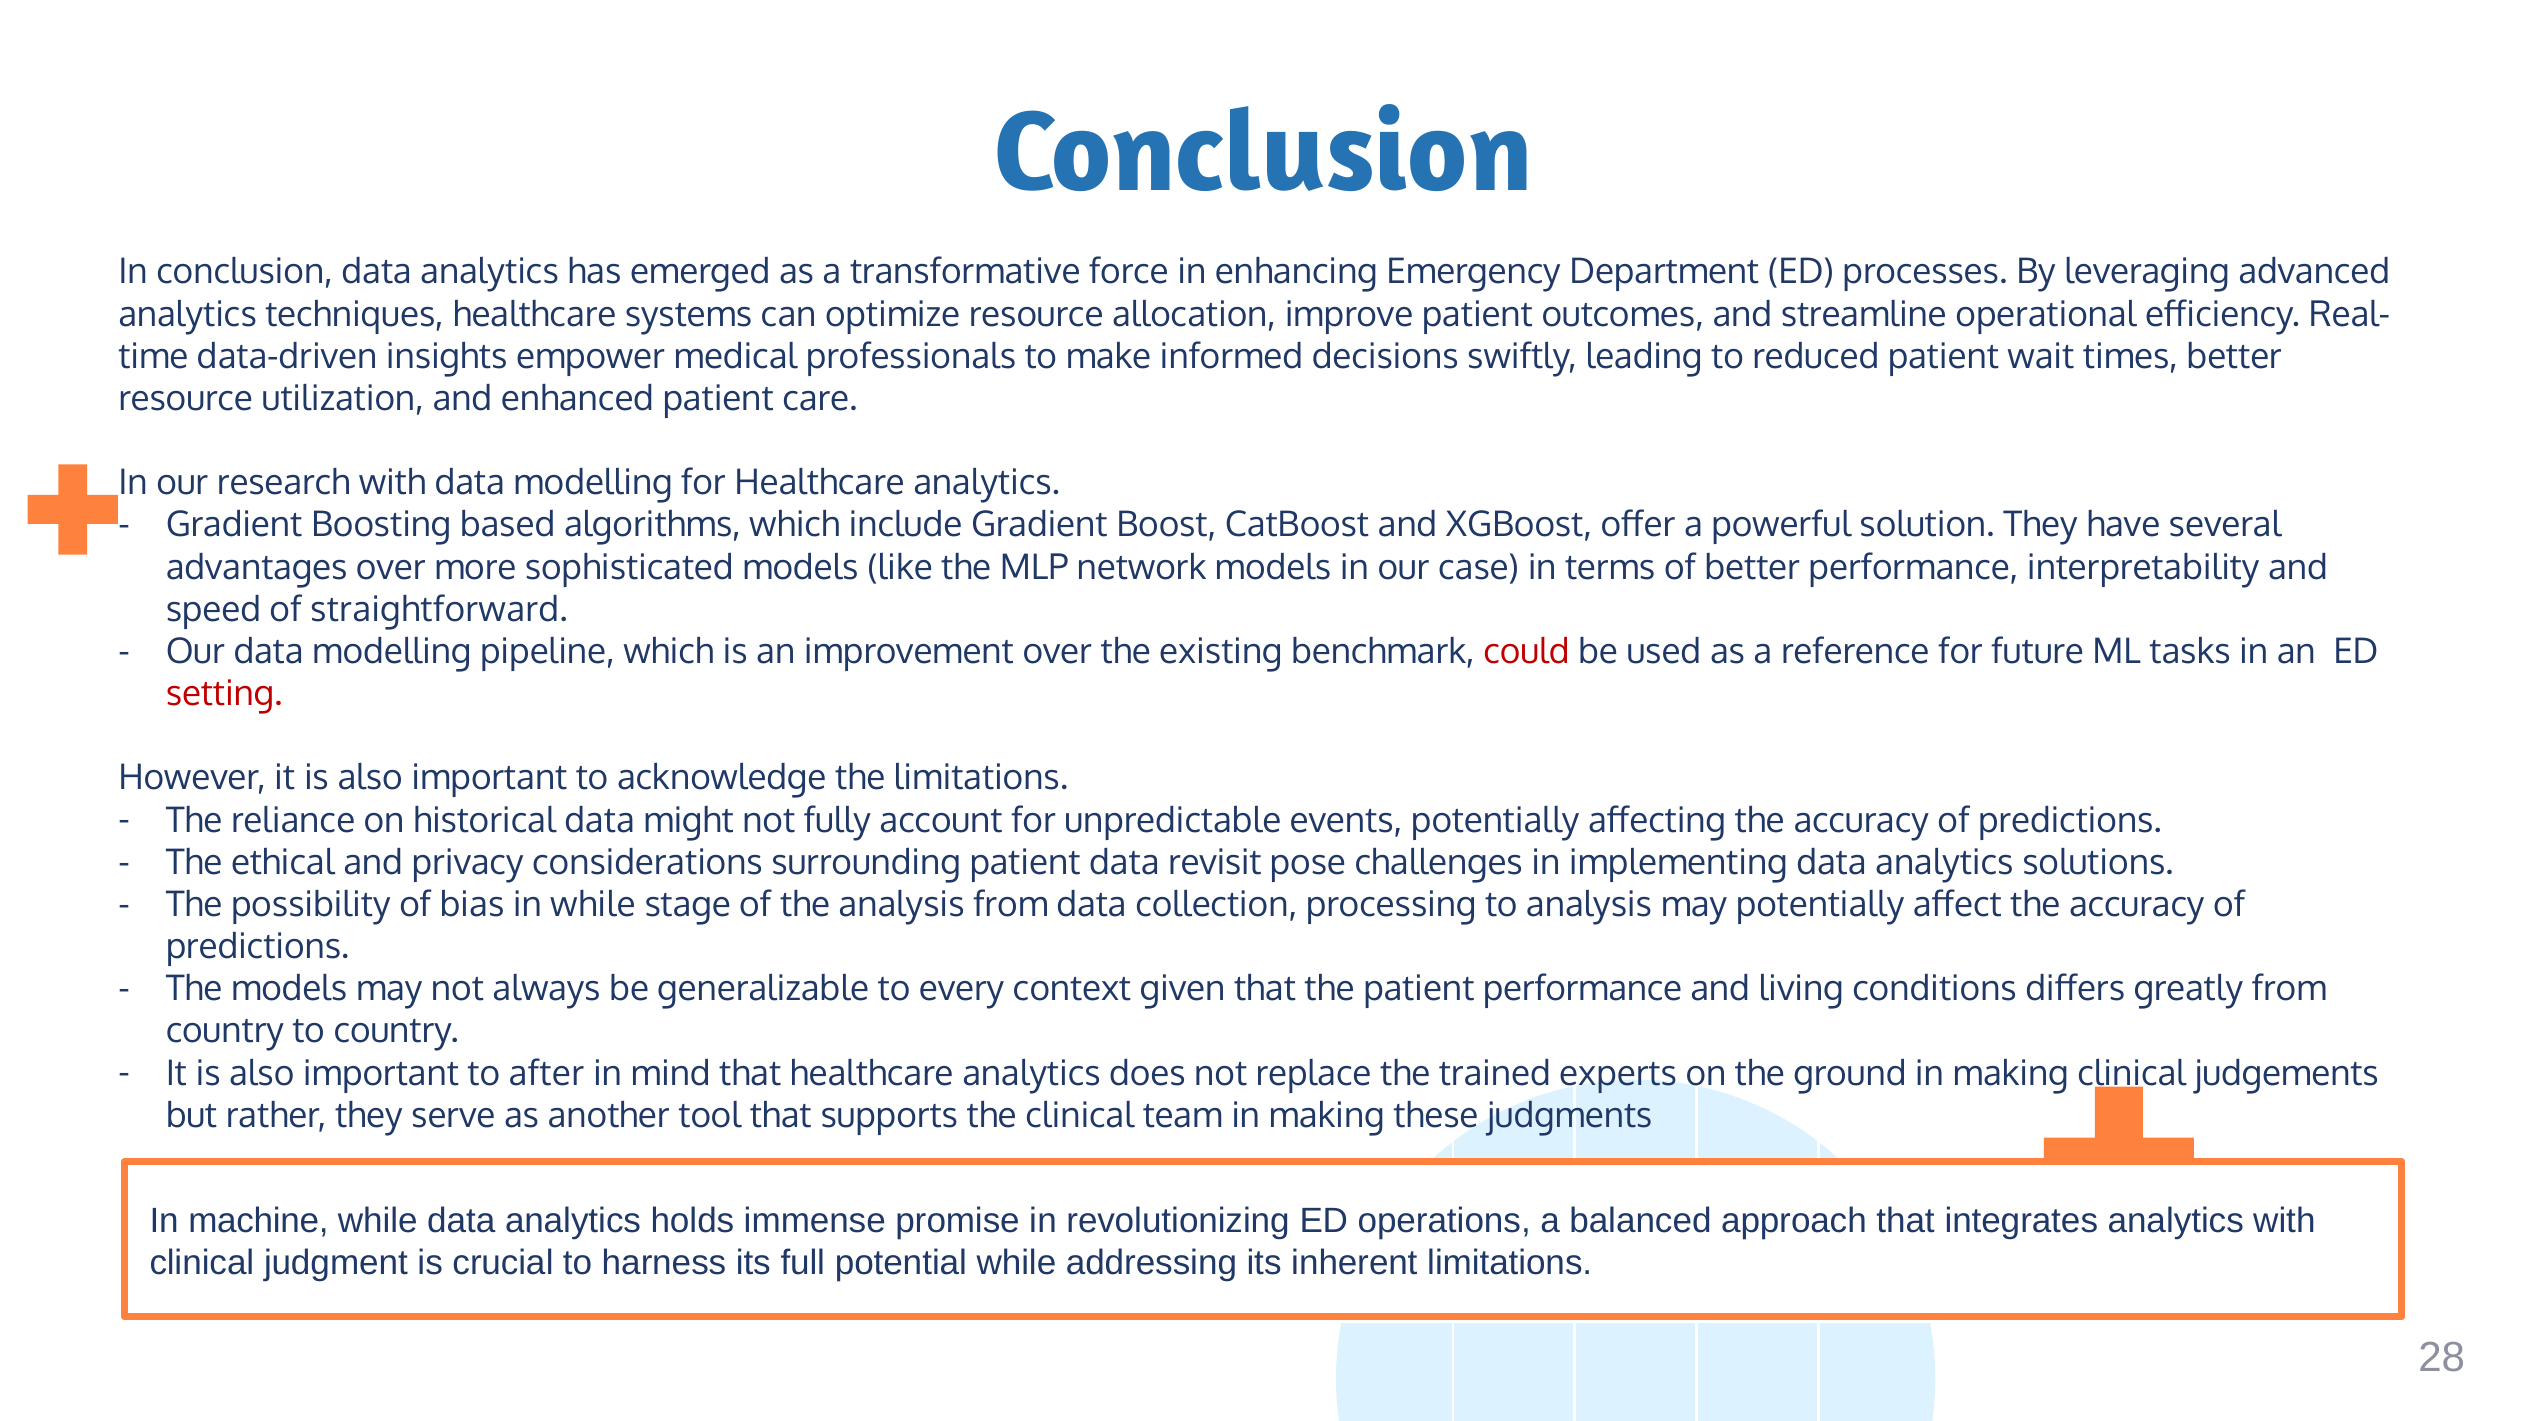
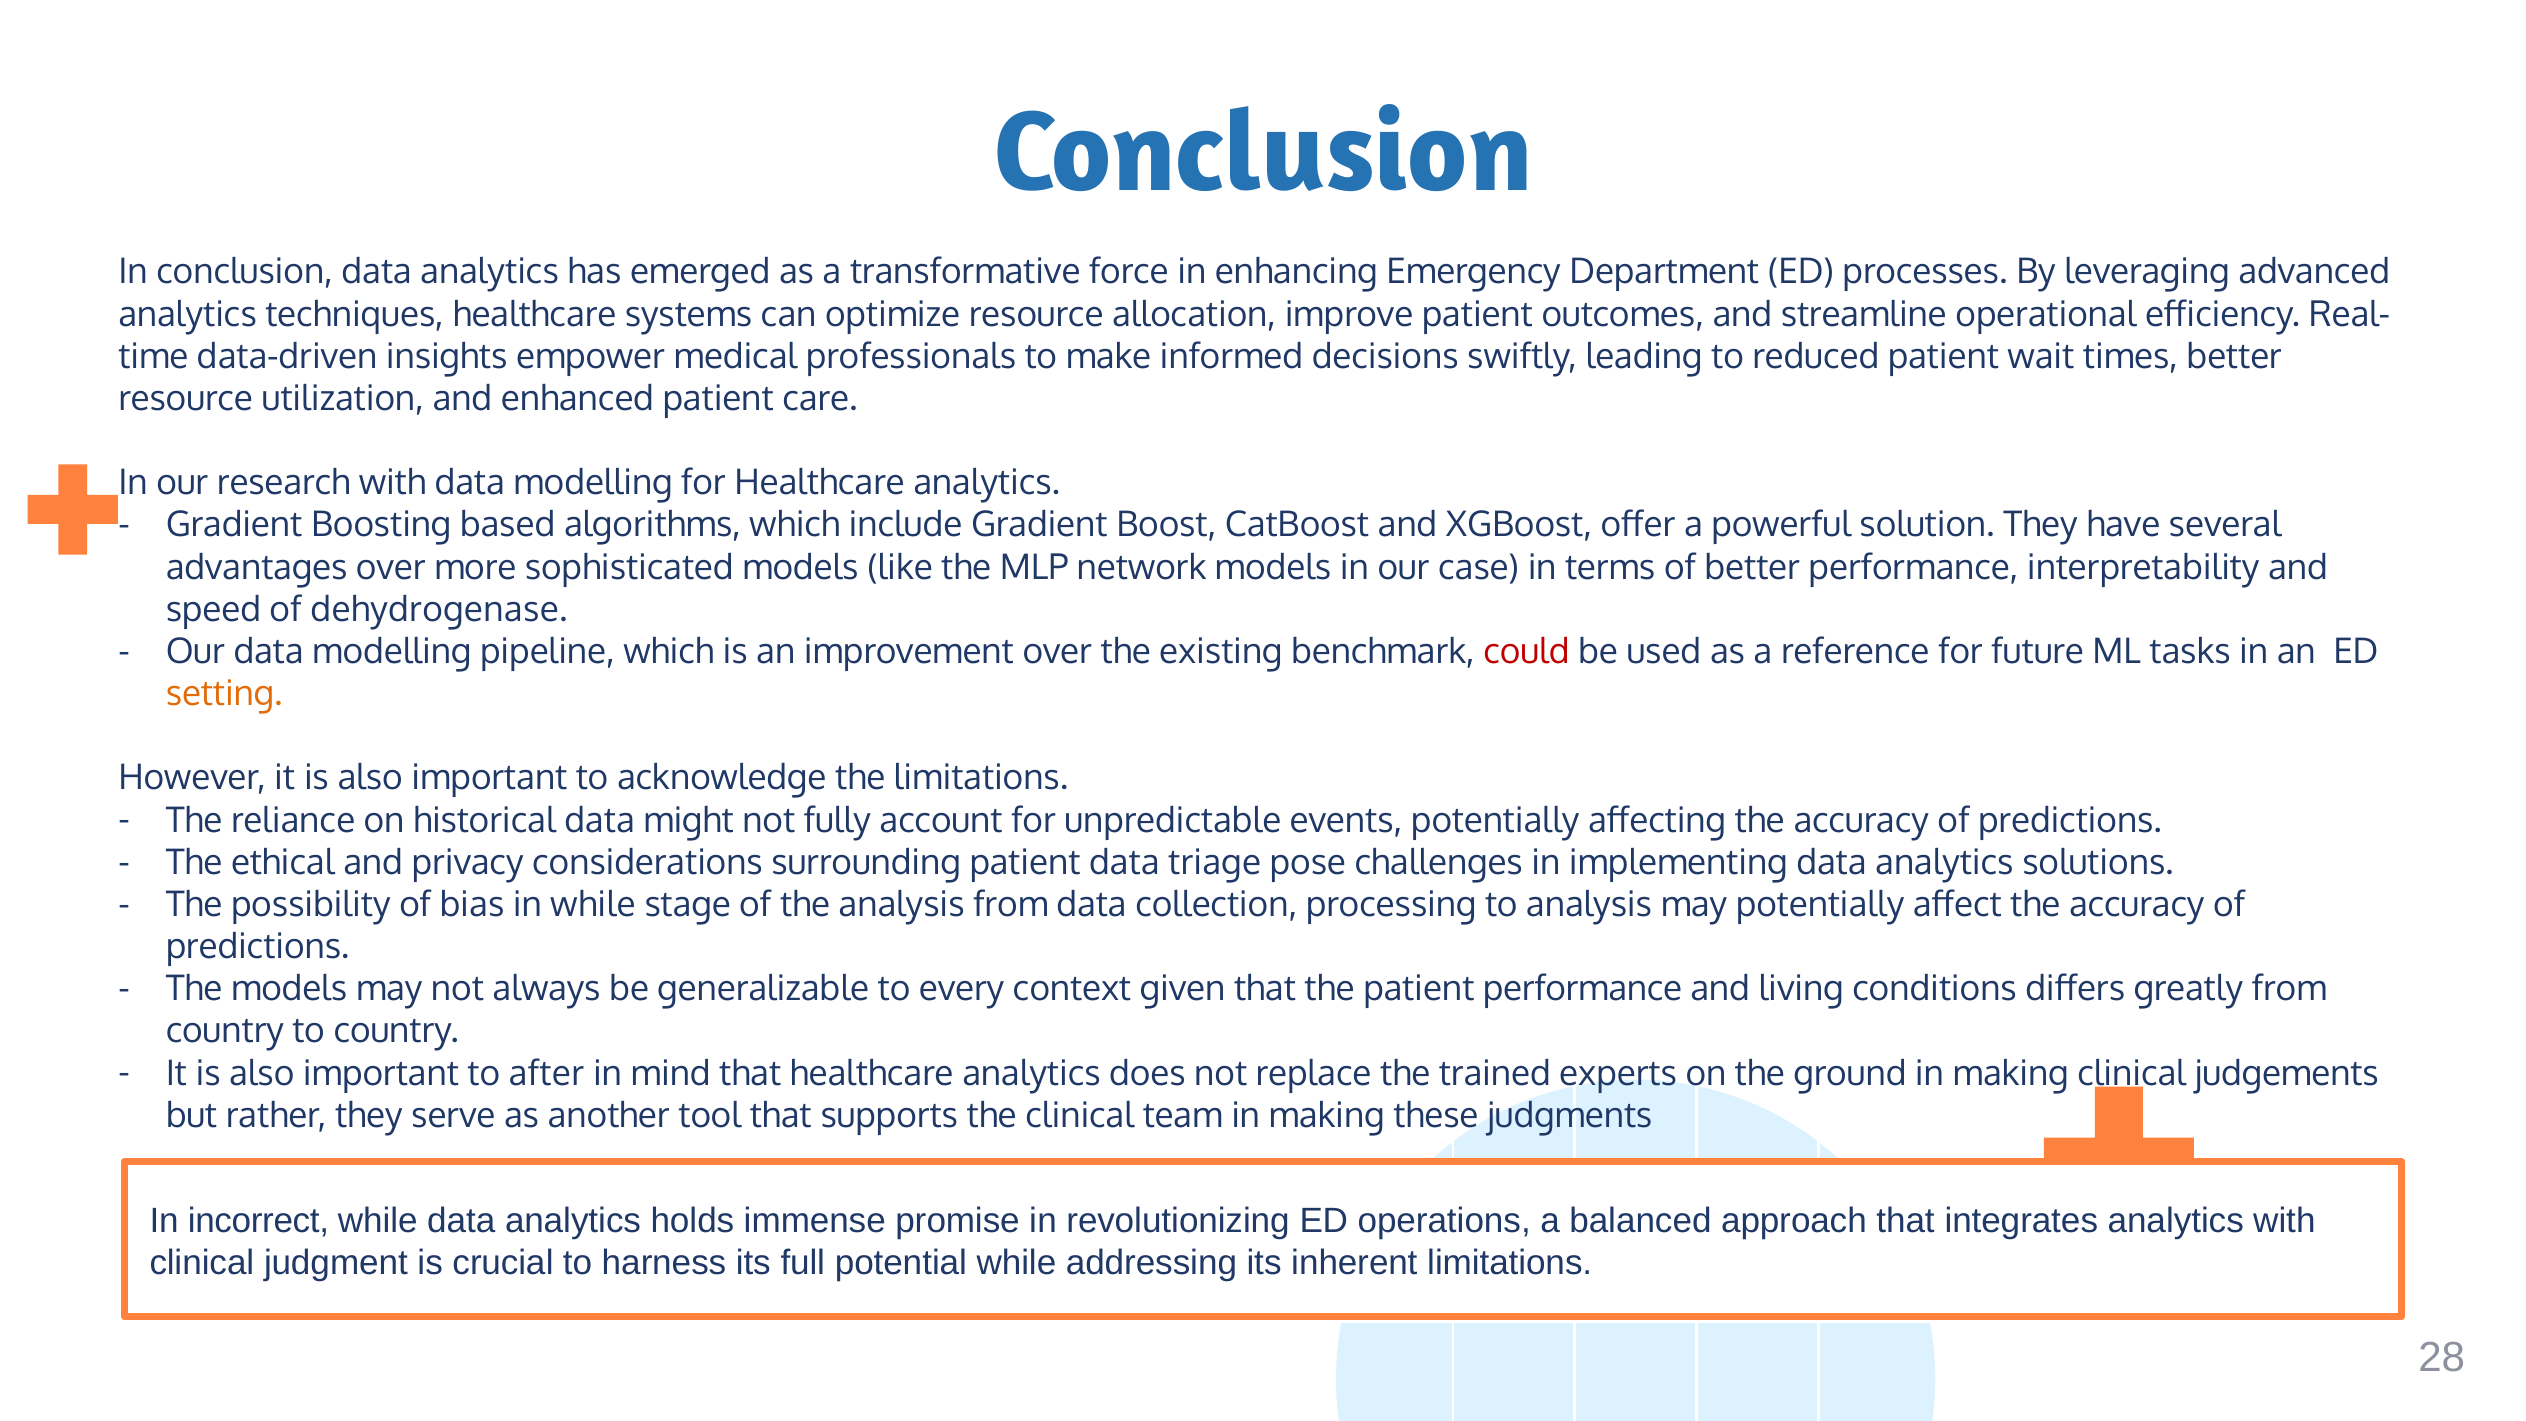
straightforward: straightforward -> dehydrogenase
setting colour: red -> orange
revisit: revisit -> triage
machine: machine -> incorrect
